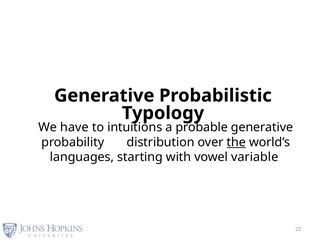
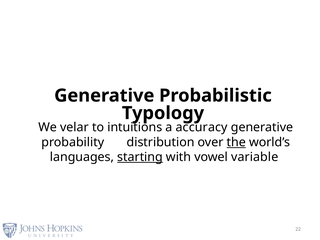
have: have -> velar
probable: probable -> accuracy
starting underline: none -> present
